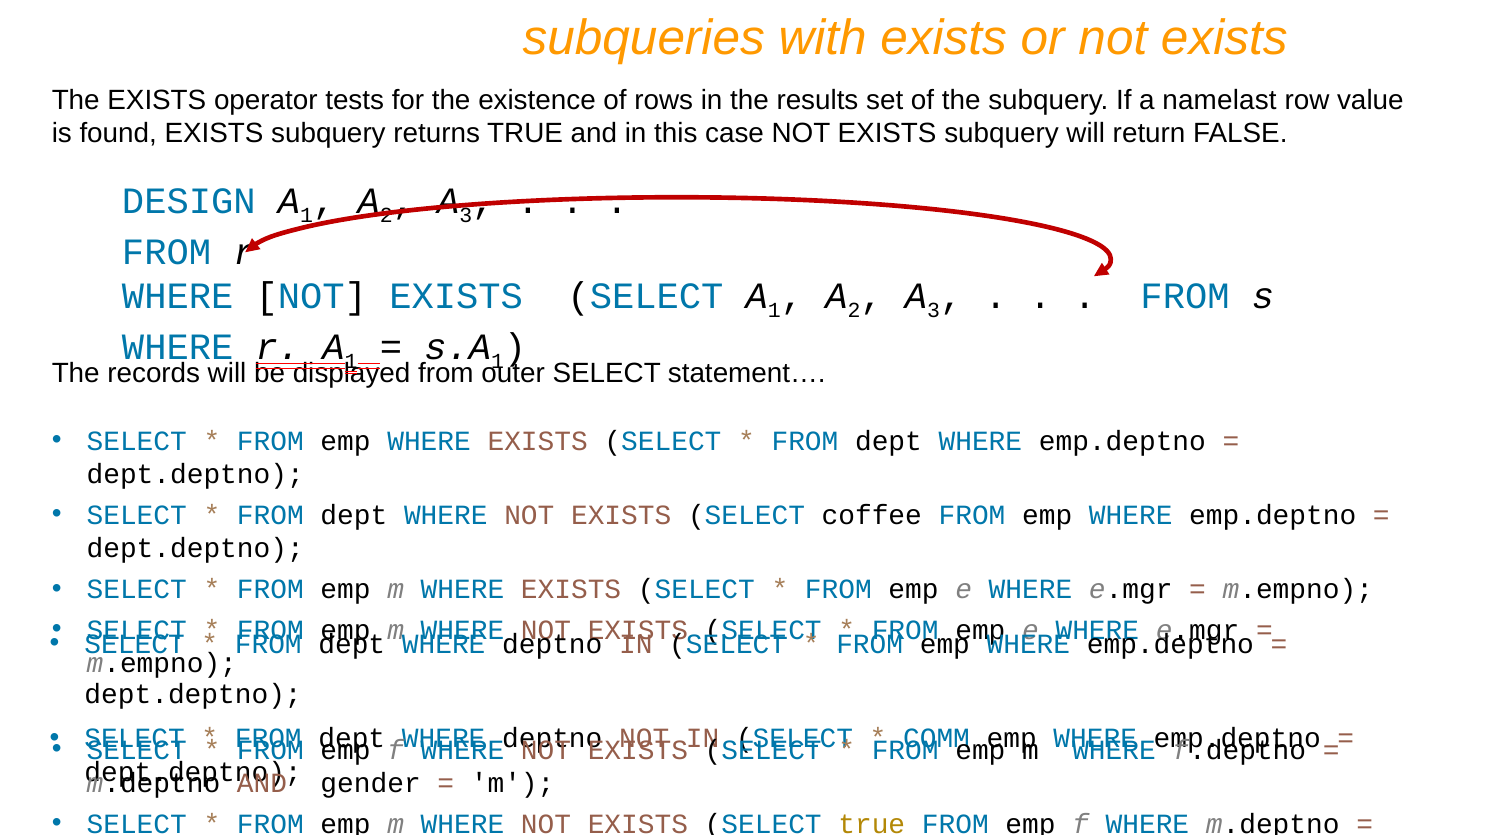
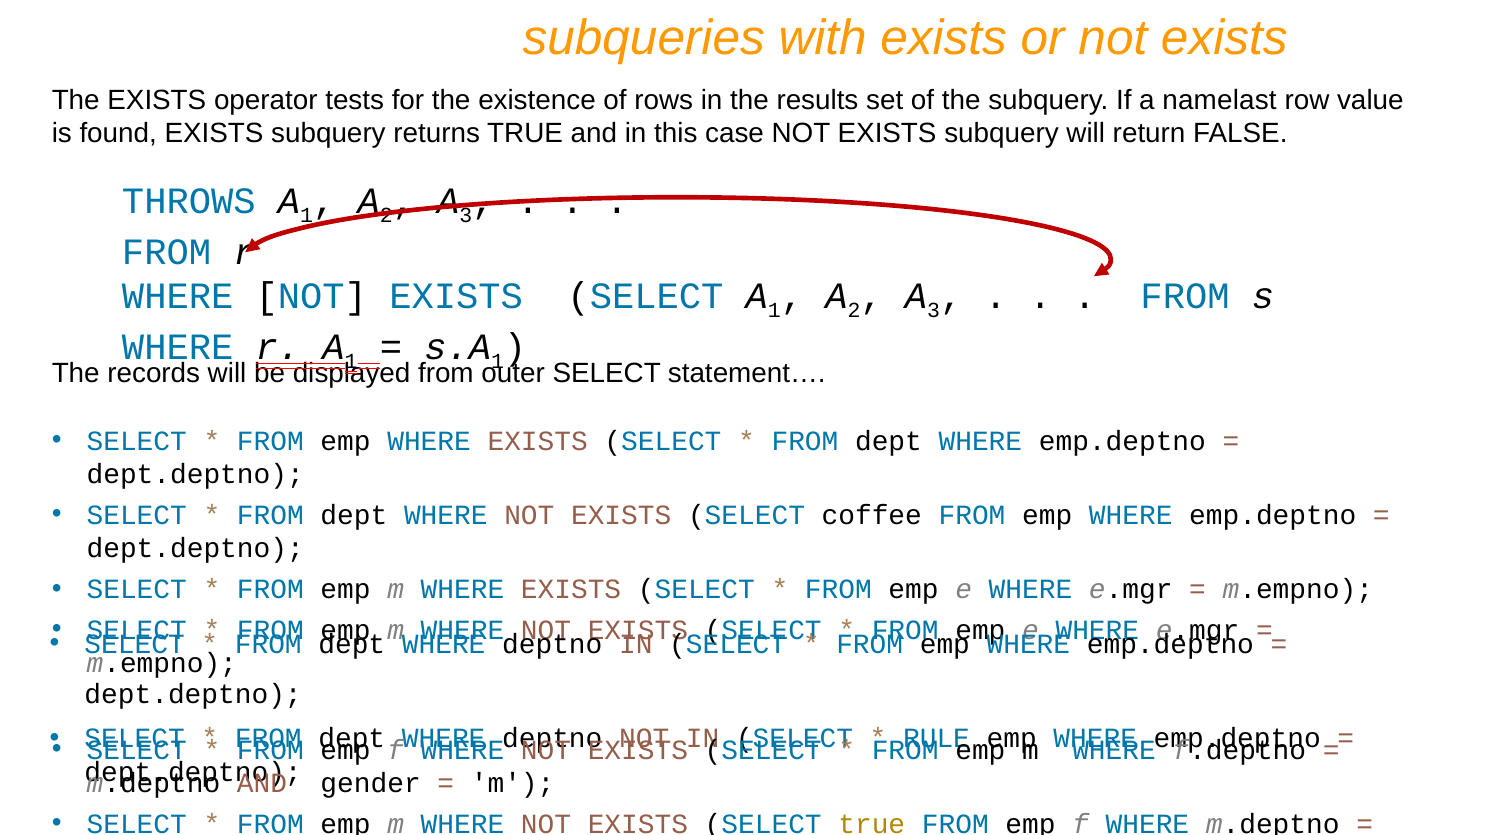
DESIGN: DESIGN -> THROWS
COMM: COMM -> RULE
